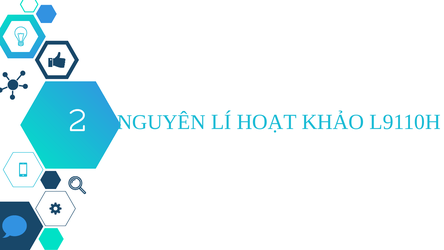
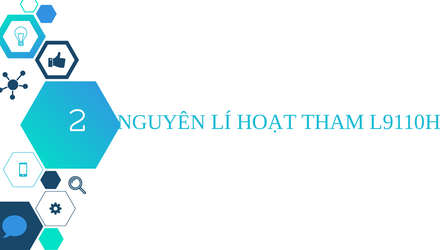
KHẢO: KHẢO -> THAM
